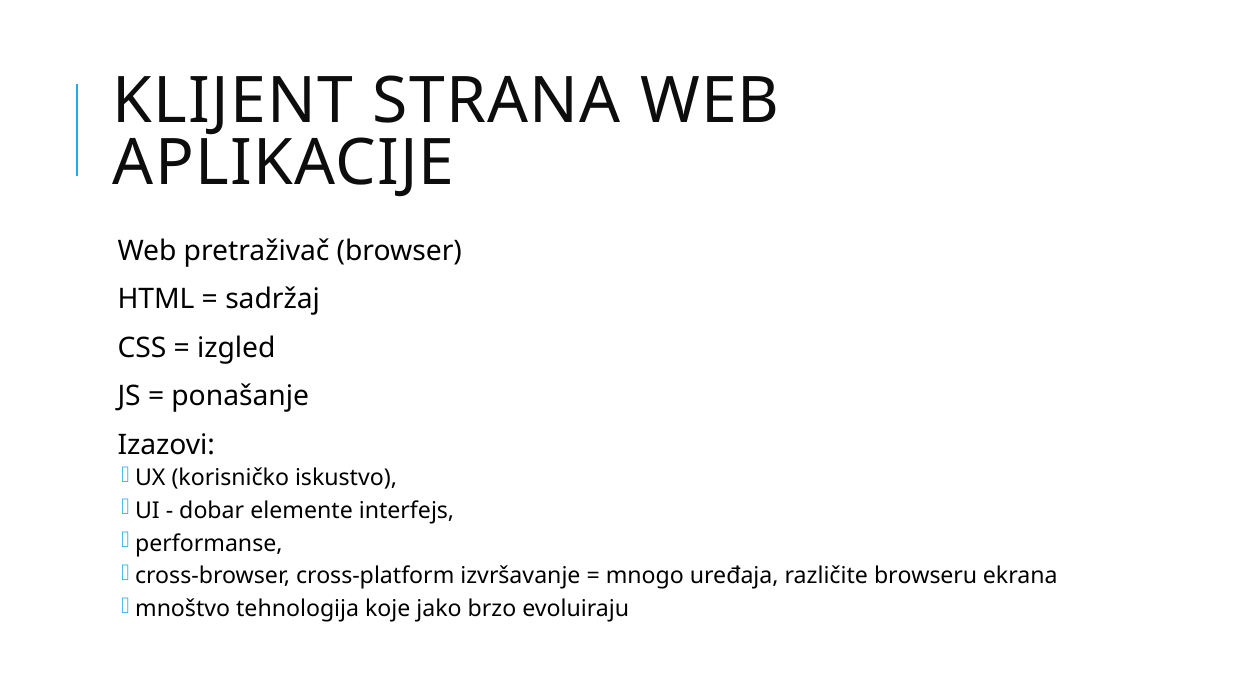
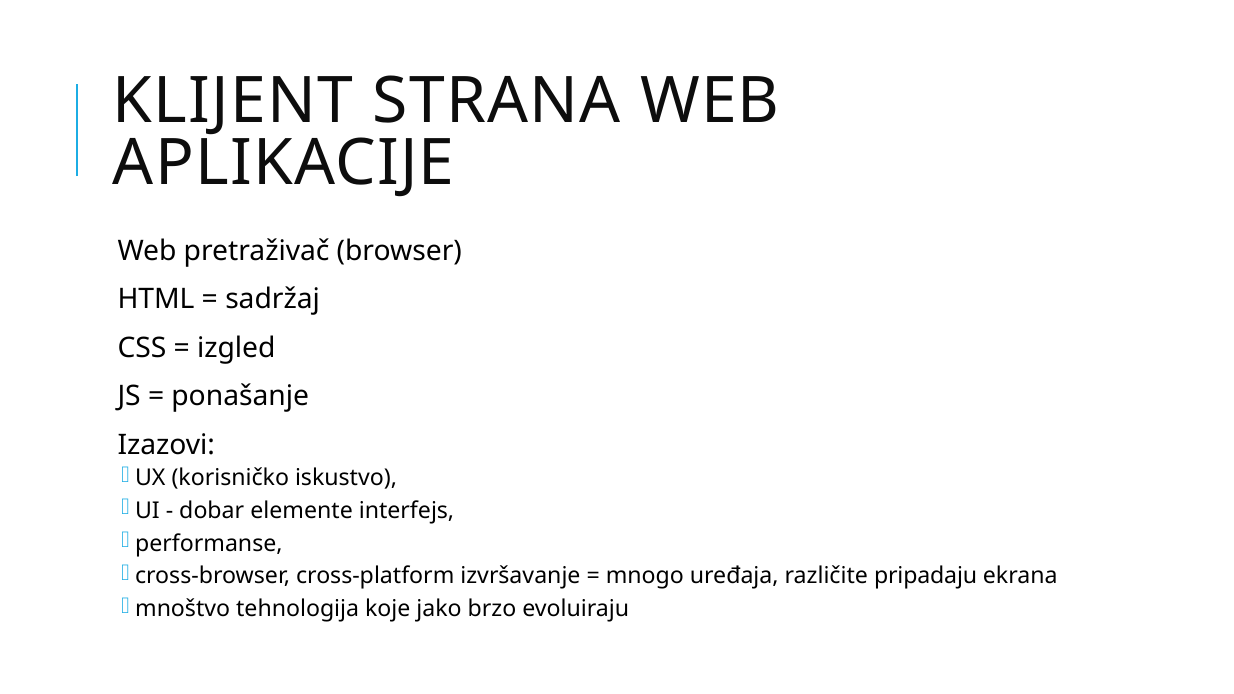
browseru: browseru -> pripadaju
